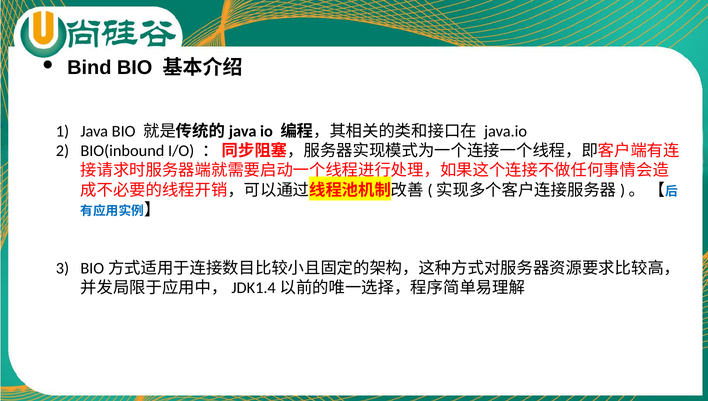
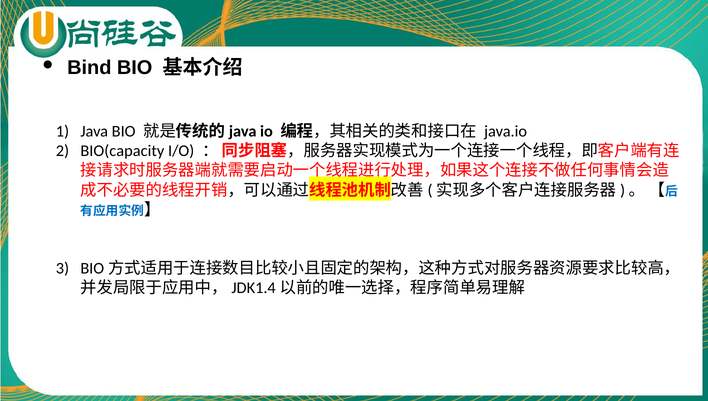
BIO(inbound: BIO(inbound -> BIO(capacity
